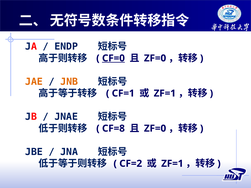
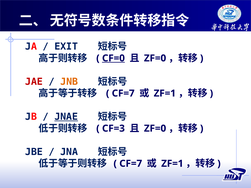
ENDP: ENDP -> EXIT
JAE colour: orange -> red
CF=1 at (123, 93): CF=1 -> CF=7
JNAE underline: none -> present
CF=8: CF=8 -> CF=3
CF=2 at (131, 164): CF=2 -> CF=7
